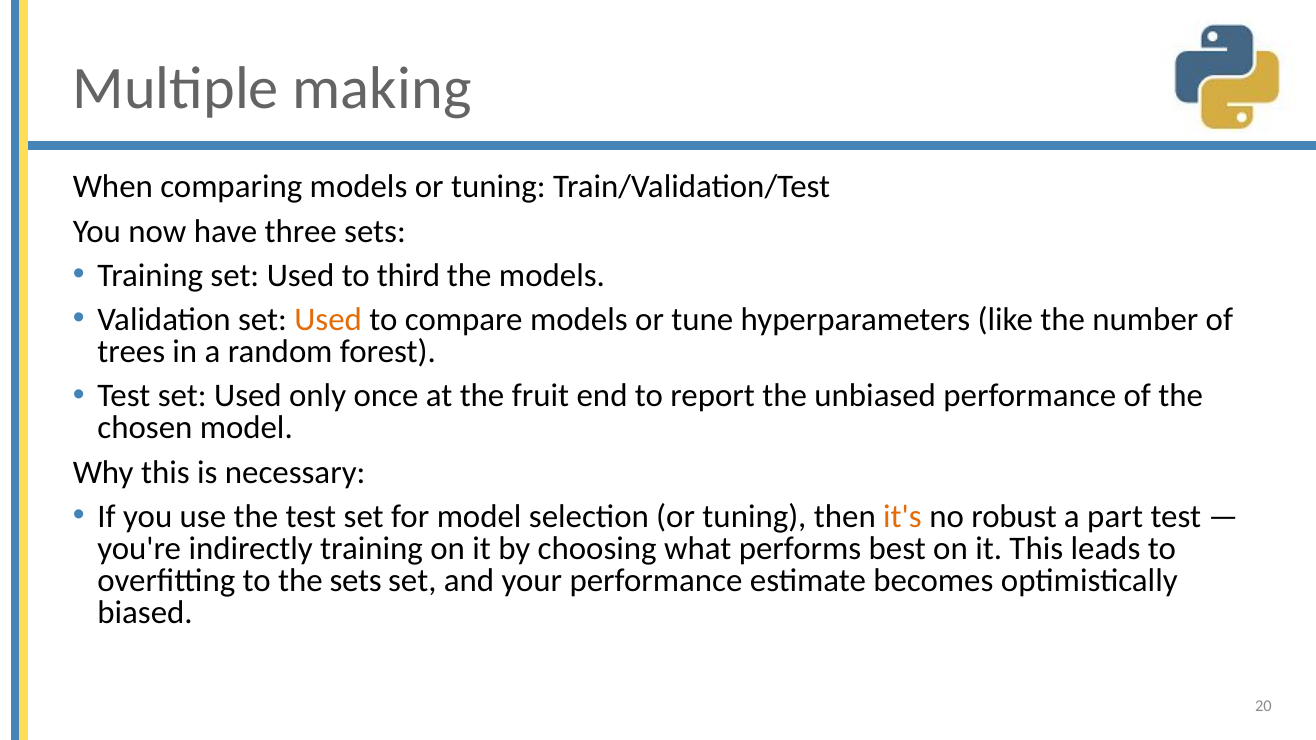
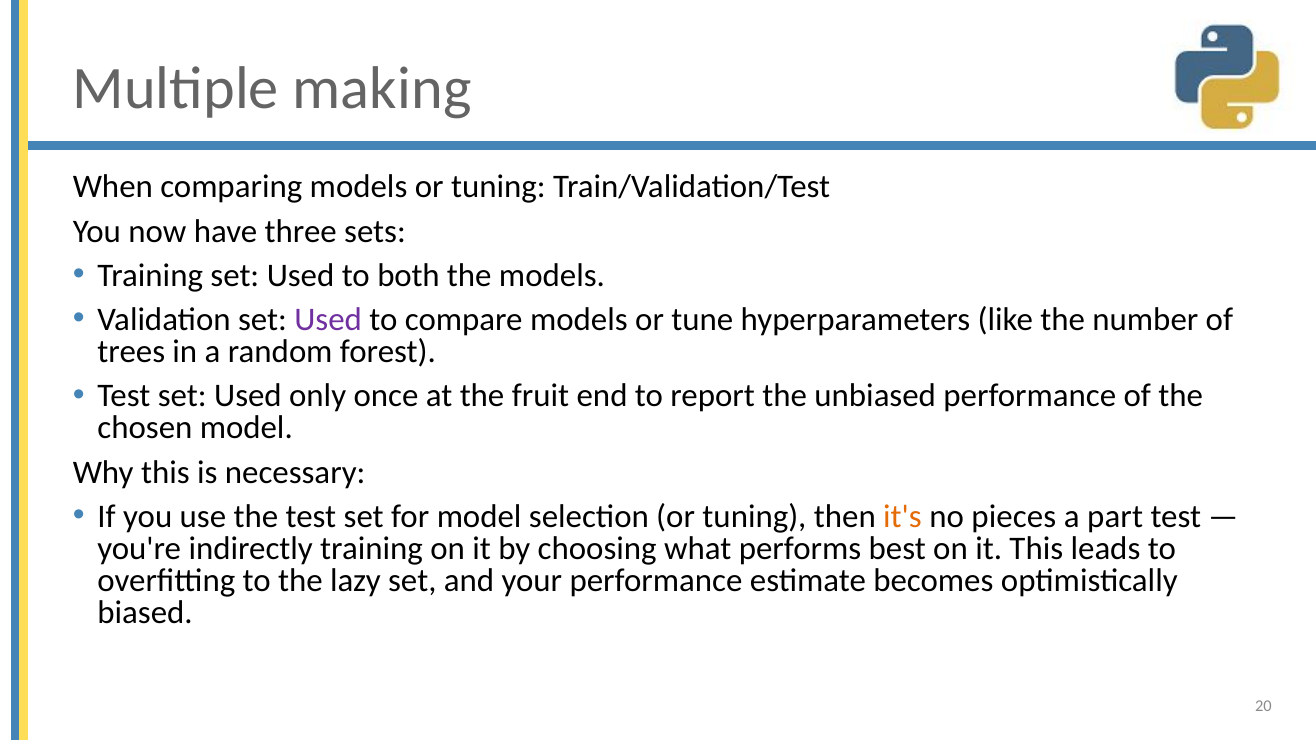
third: third -> both
Used at (328, 320) colour: orange -> purple
robust: robust -> pieces
the sets: sets -> lazy
